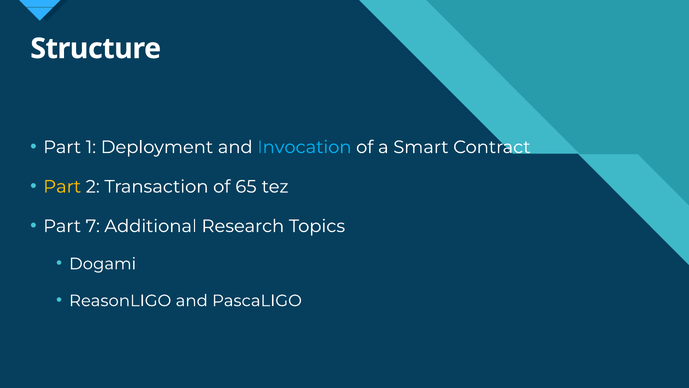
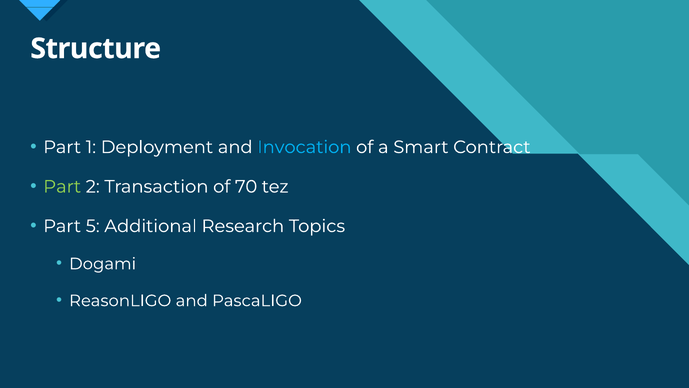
Part at (62, 186) colour: yellow -> light green
65: 65 -> 70
7: 7 -> 5
